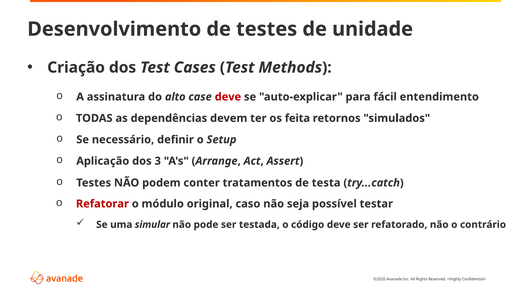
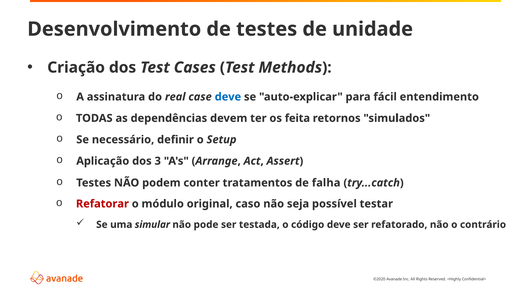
alto: alto -> real
deve at (228, 97) colour: red -> blue
testa: testa -> falha
